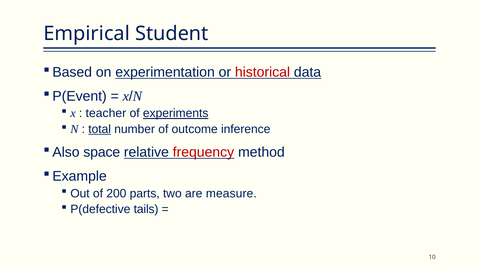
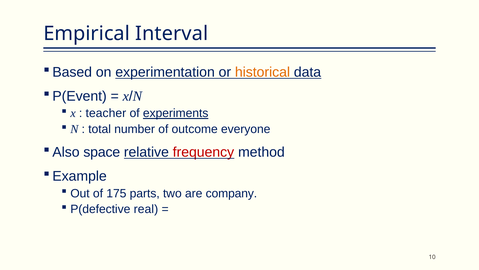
Student: Student -> Interval
historical colour: red -> orange
total underline: present -> none
inference: inference -> everyone
200: 200 -> 175
measure: measure -> company
tails: tails -> real
